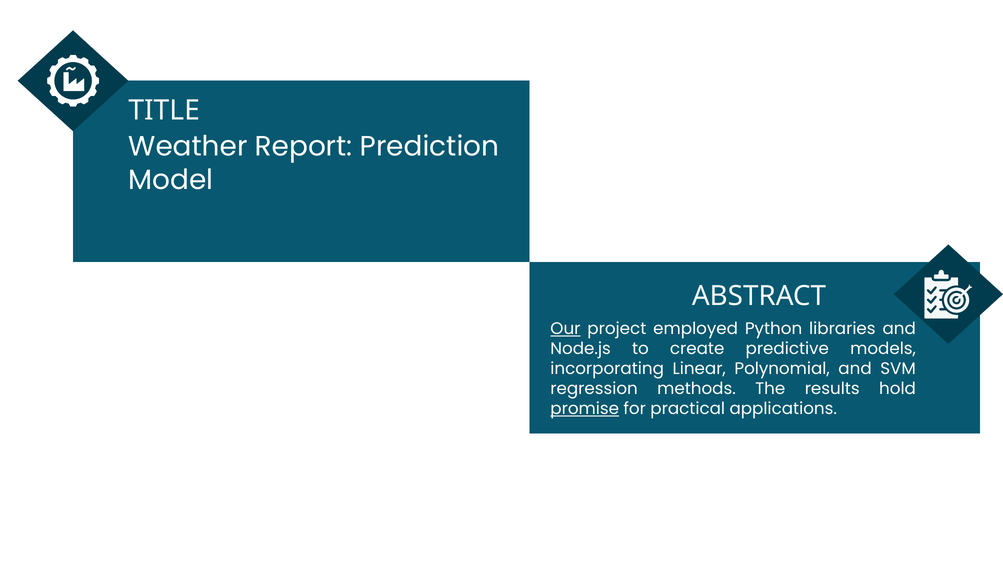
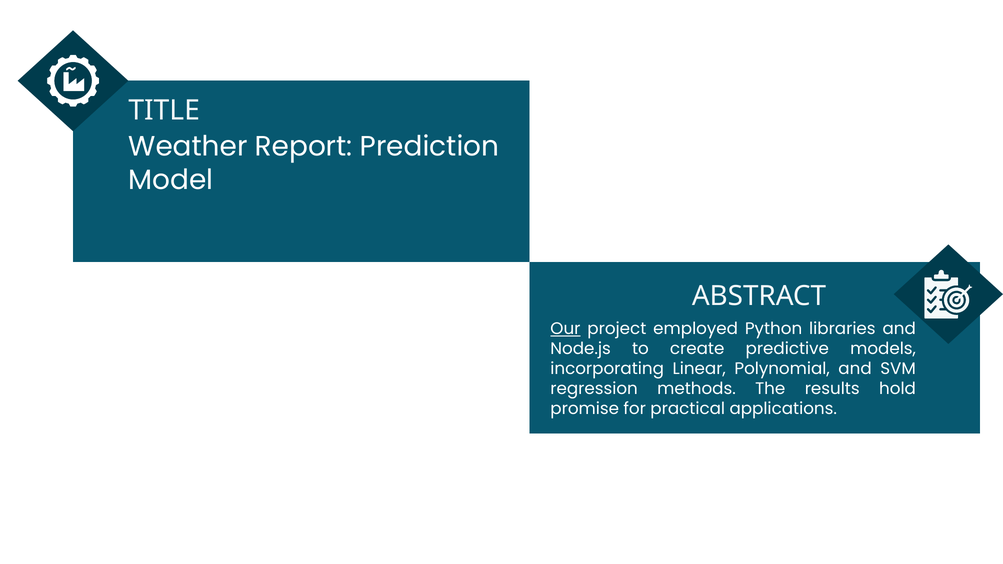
promise underline: present -> none
